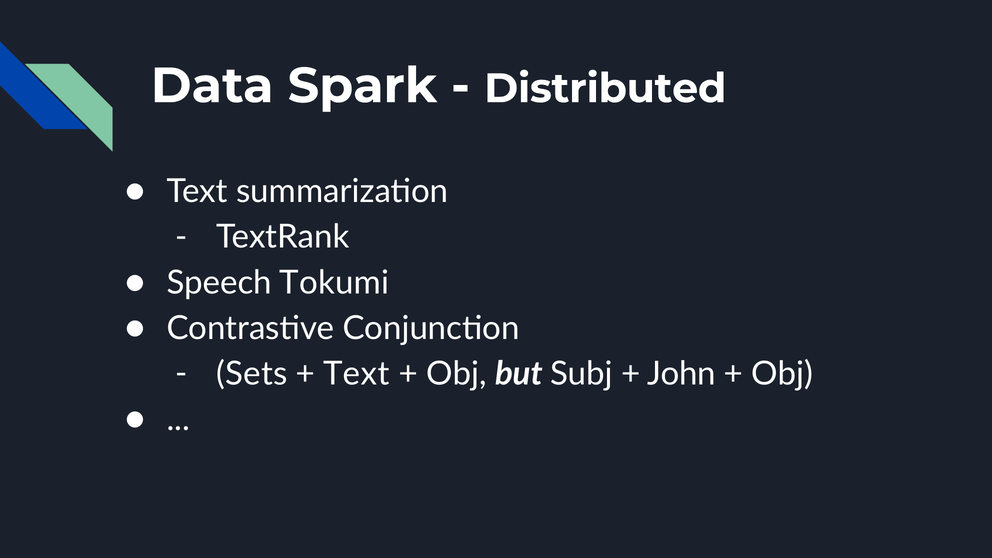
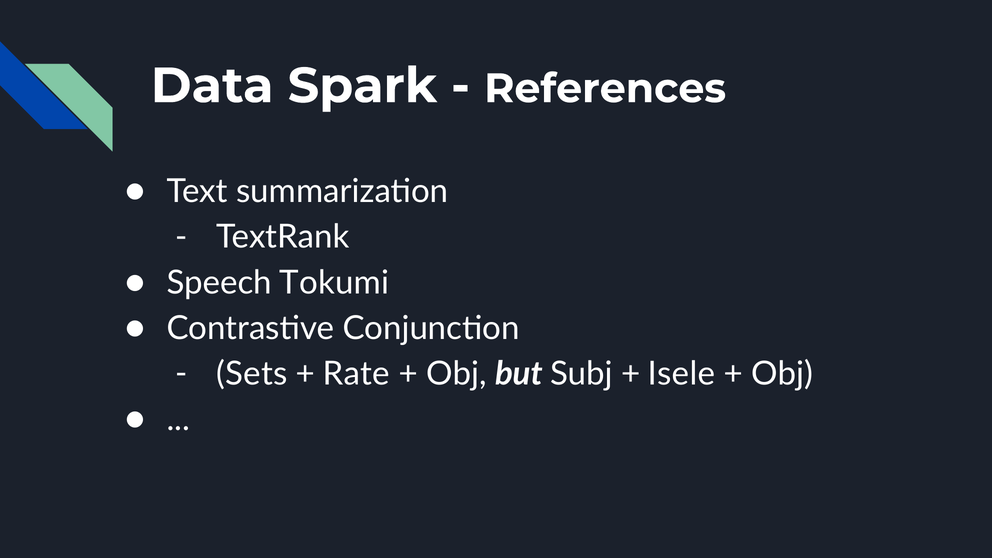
Distributed: Distributed -> References
Text at (356, 374): Text -> Rate
John: John -> Isele
